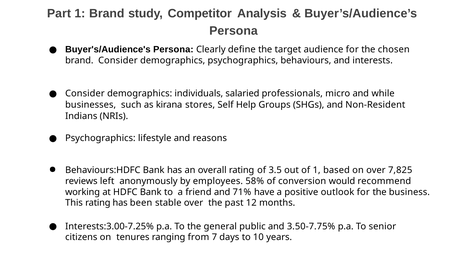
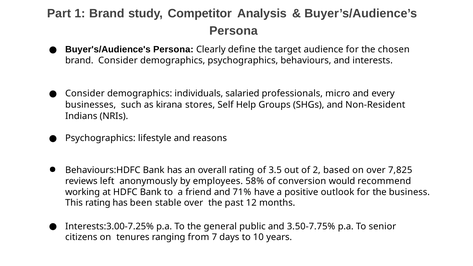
while: while -> every
of 1: 1 -> 2
